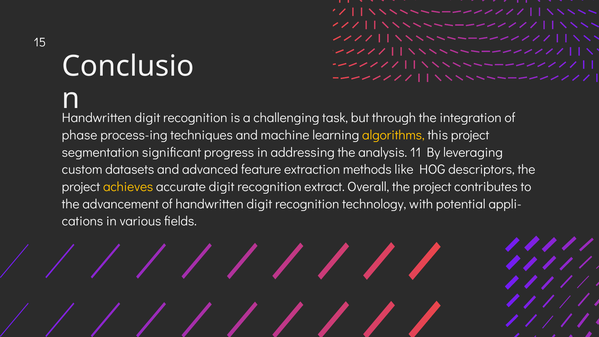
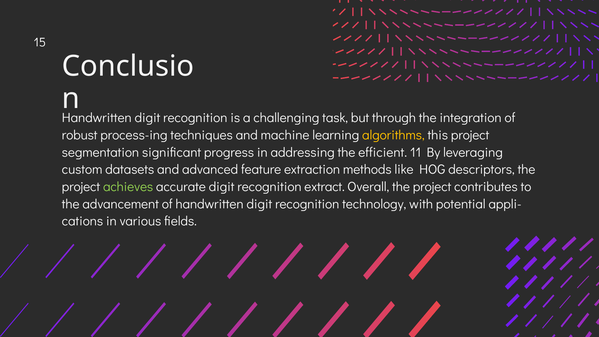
phase: phase -> robust
analysis: analysis -> efficient
achieves colour: yellow -> light green
